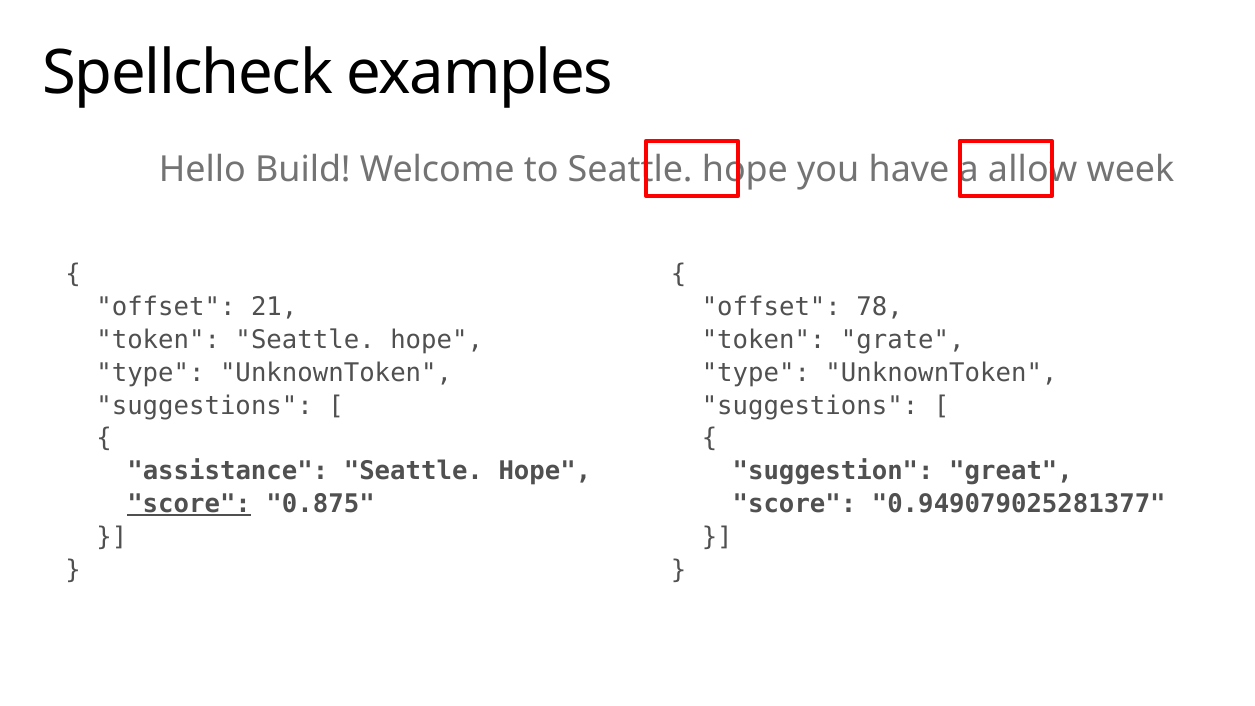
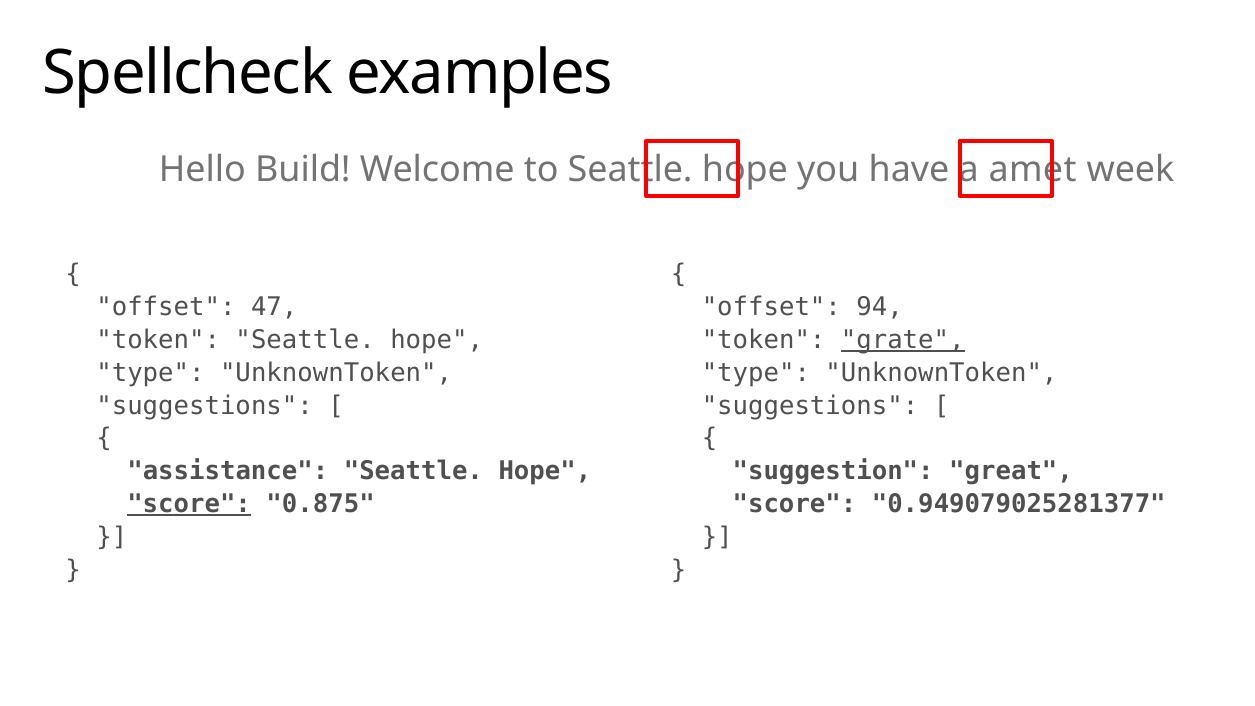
allow: allow -> amet
21: 21 -> 47
78: 78 -> 94
grate underline: none -> present
